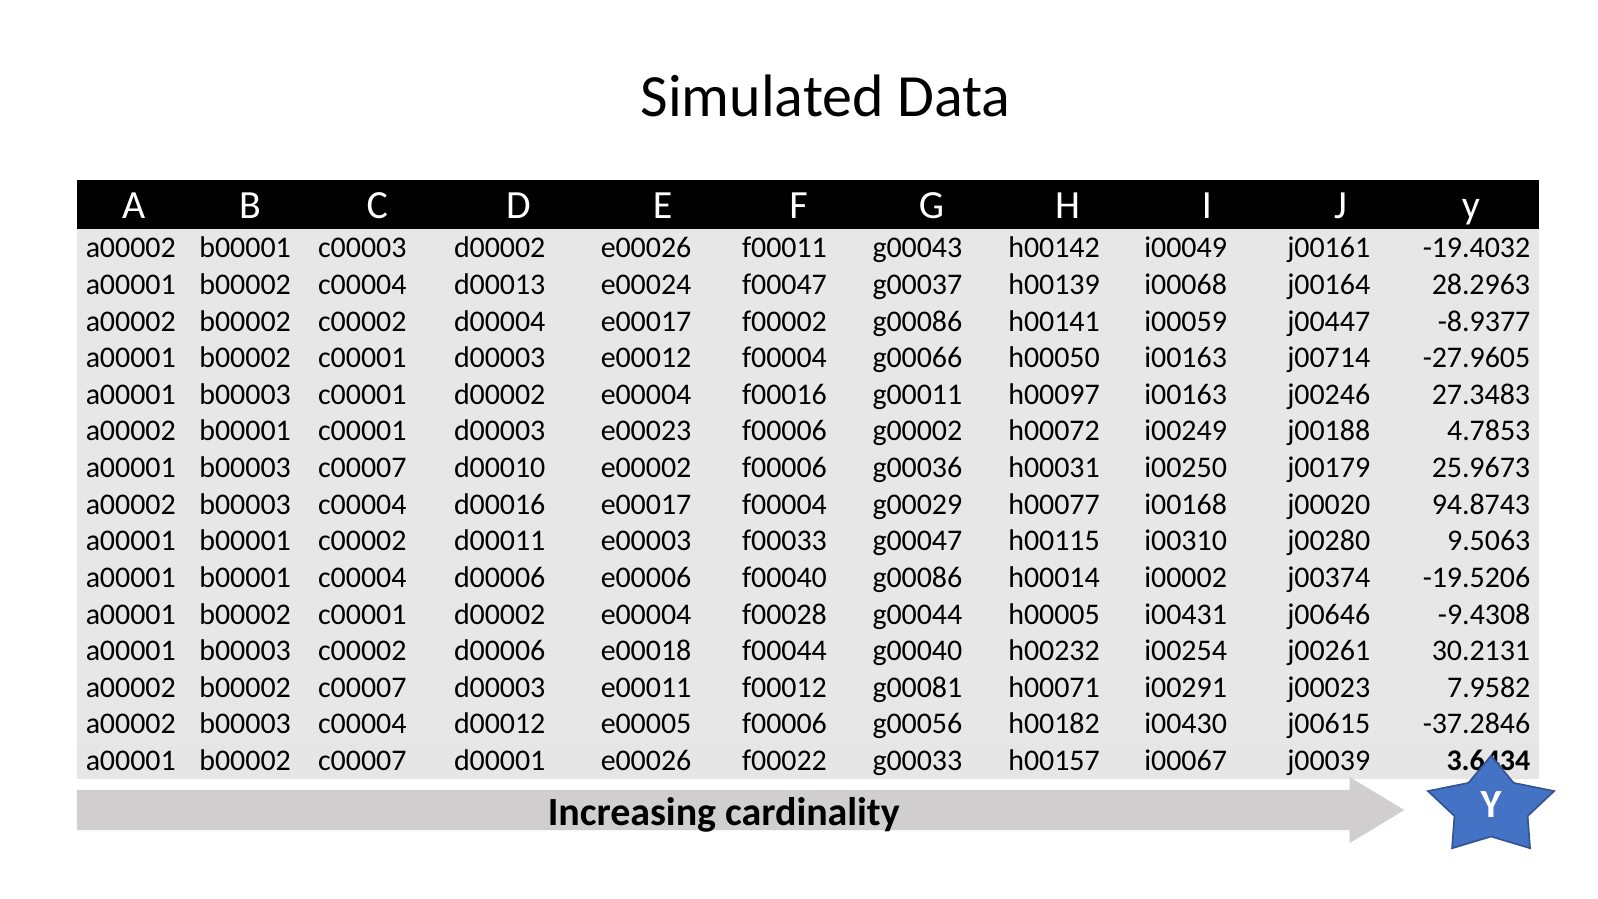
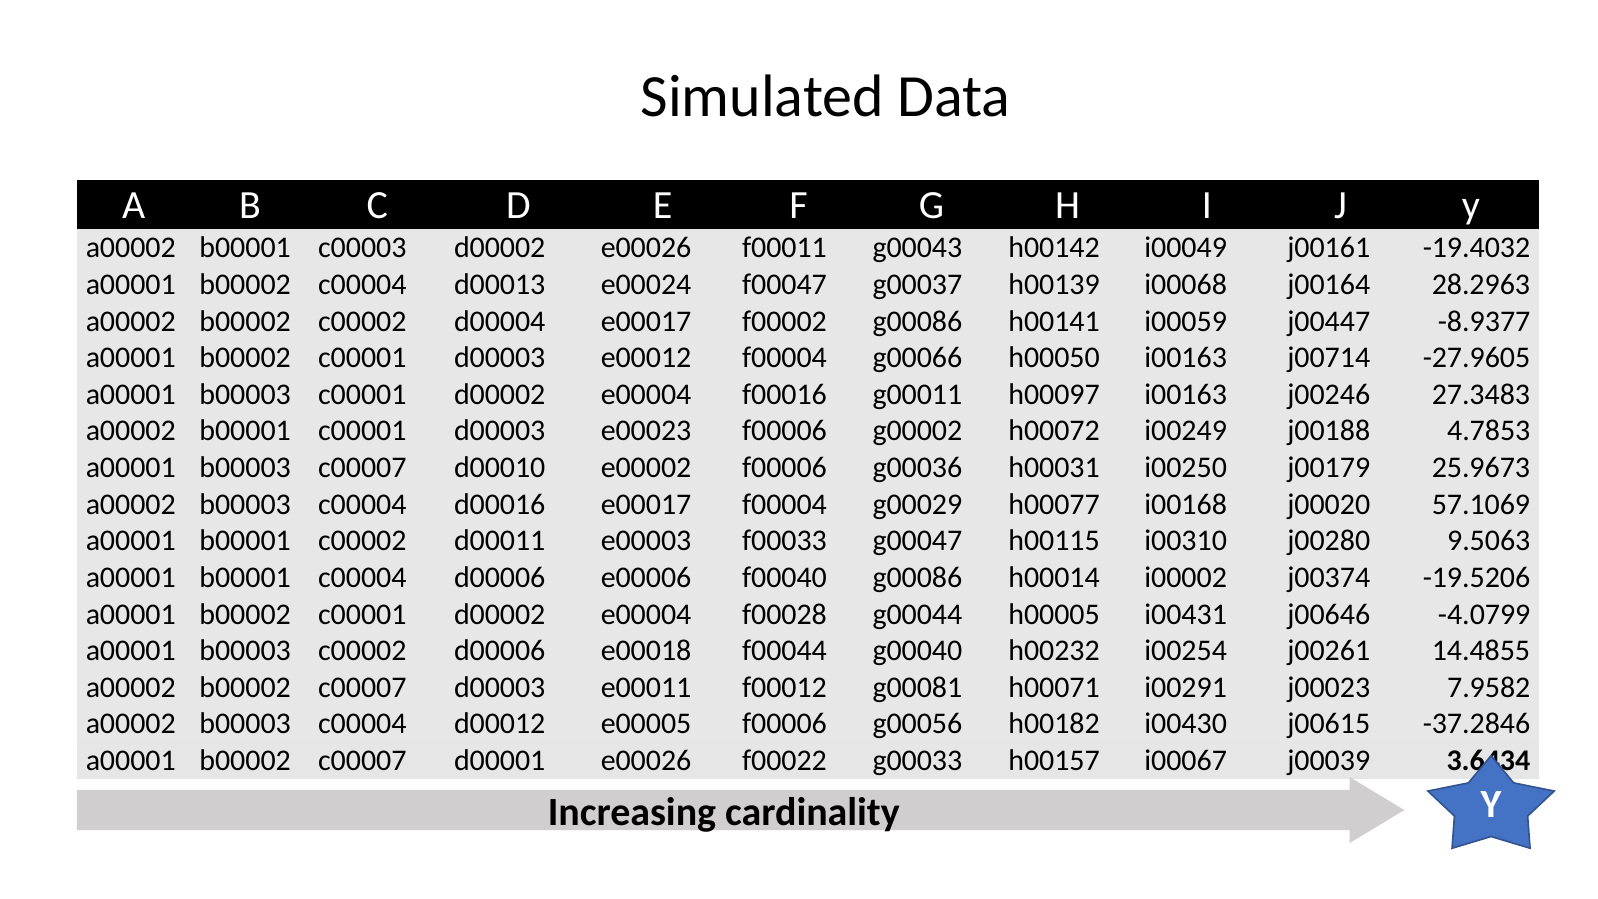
94.8743: 94.8743 -> 57.1069
-9.4308: -9.4308 -> -4.0799
30.2131: 30.2131 -> 14.4855
